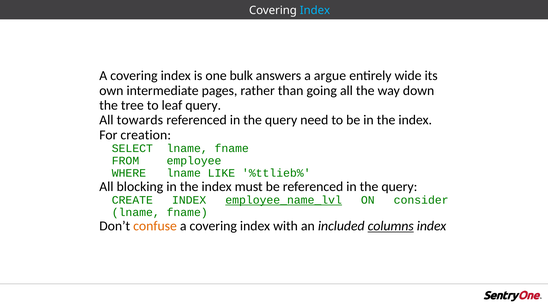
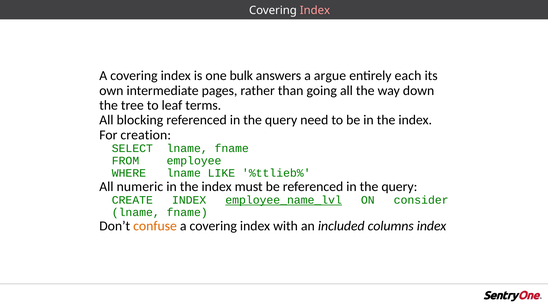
Index at (315, 10) colour: light blue -> pink
wide: wide -> each
leaf query: query -> terms
towards: towards -> blocking
blocking: blocking -> numeric
columns underline: present -> none
